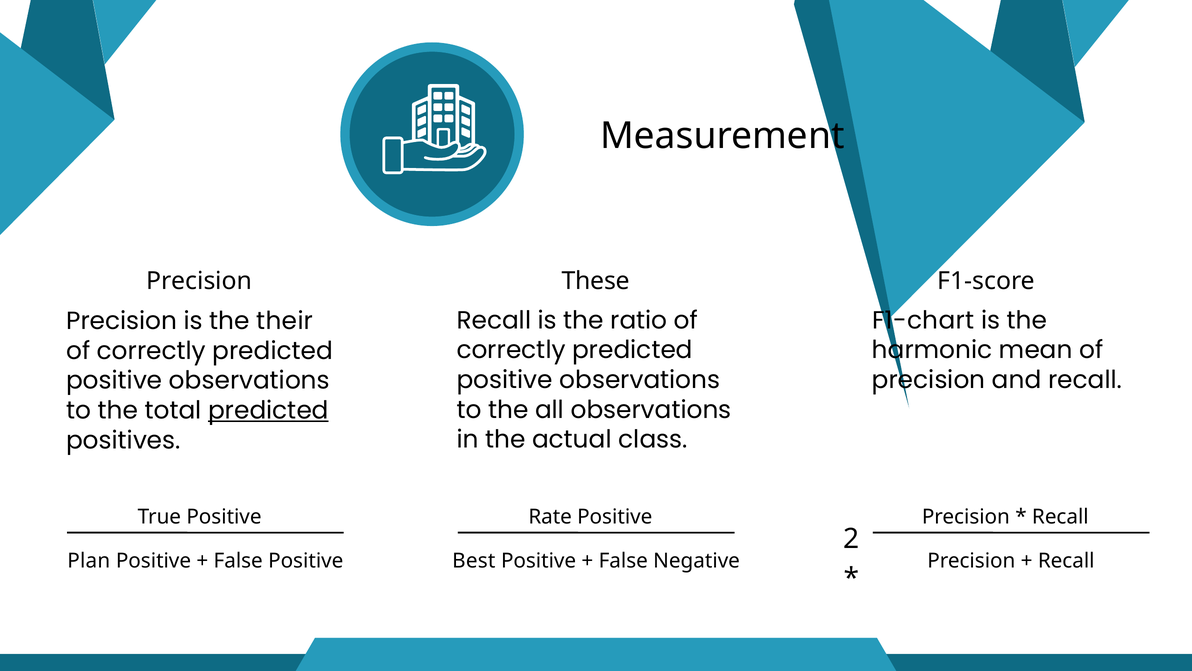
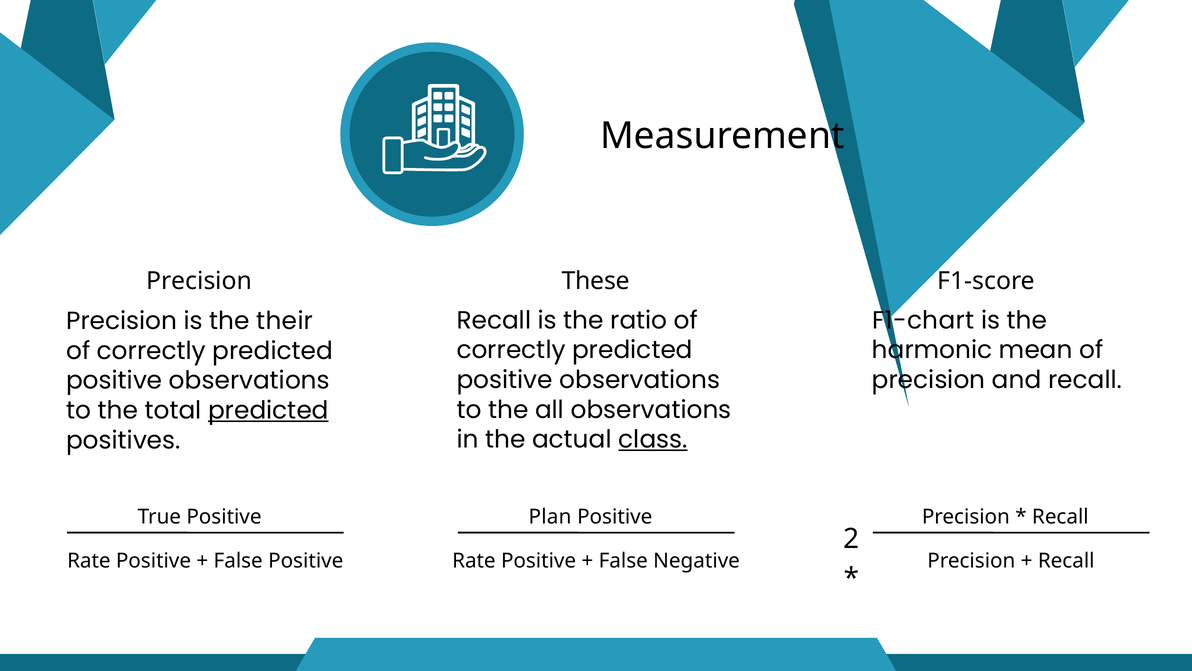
class underline: none -> present
Rate: Rate -> Plan
Plan at (89, 560): Plan -> Rate
Best at (474, 560): Best -> Rate
